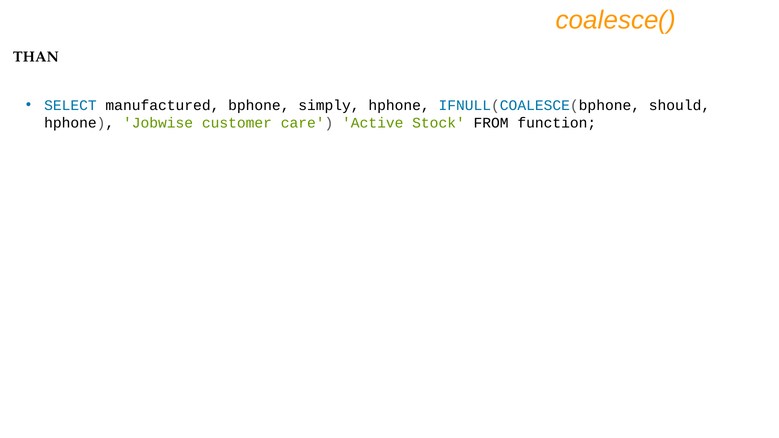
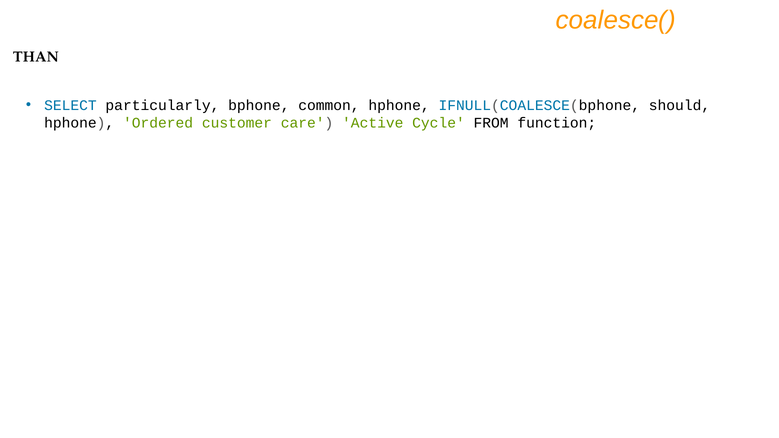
manufactured: manufactured -> particularly
simply: simply -> common
Jobwise: Jobwise -> Ordered
Stock: Stock -> Cycle
